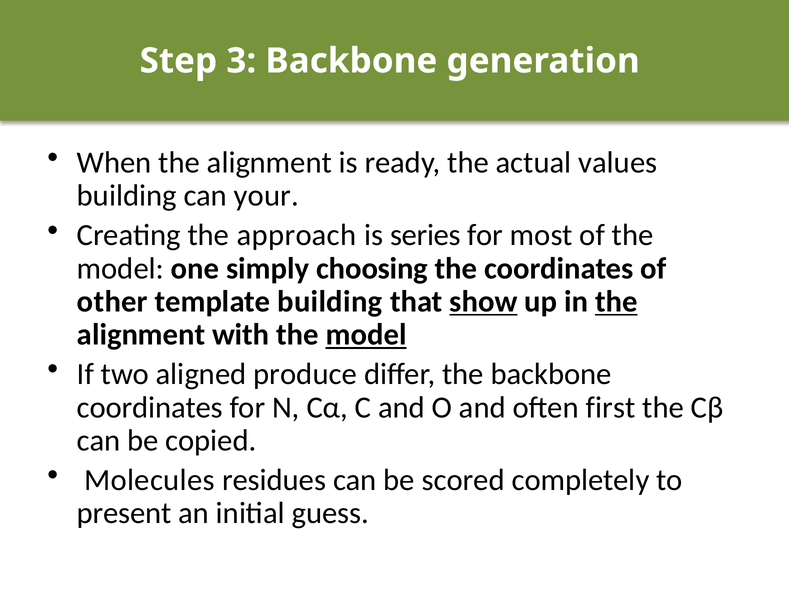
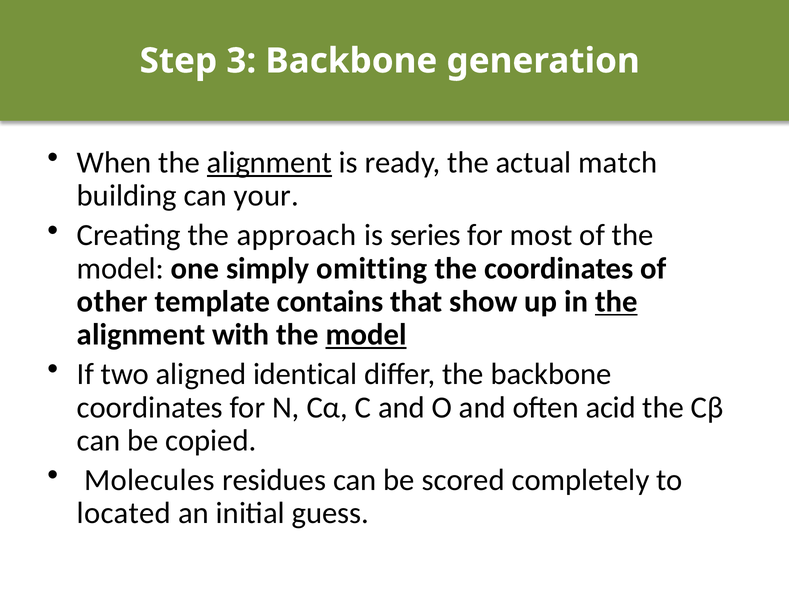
alignment at (269, 163) underline: none -> present
values: values -> match
choosing: choosing -> omitting
template building: building -> contains
show underline: present -> none
produce: produce -> identical
first: first -> acid
present: present -> located
